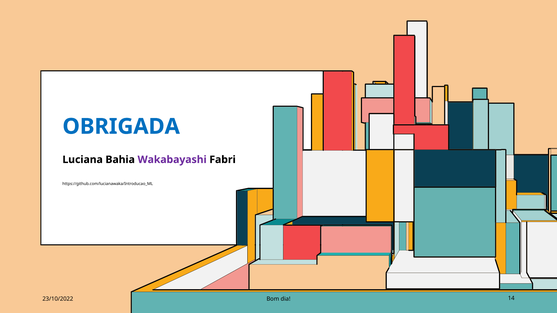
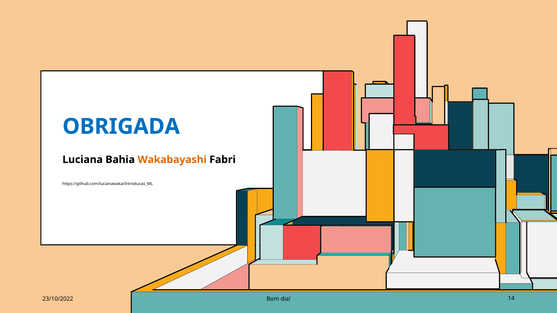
Wakabayashi colour: purple -> orange
